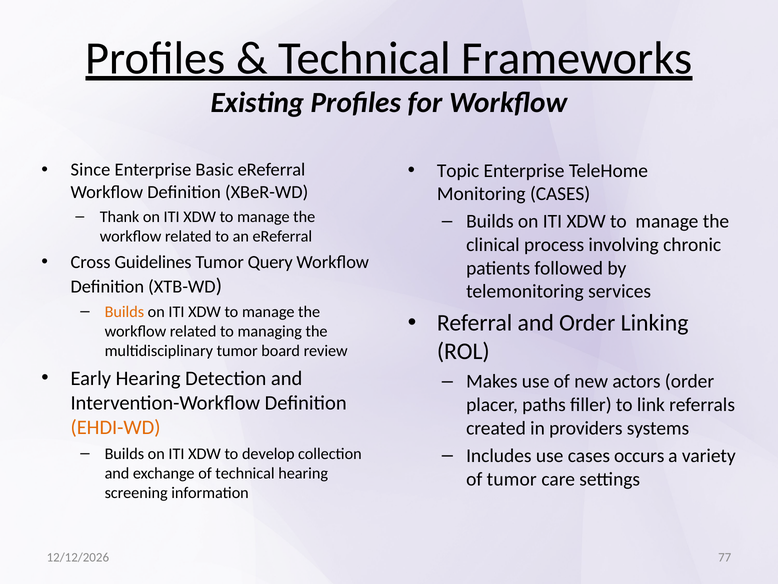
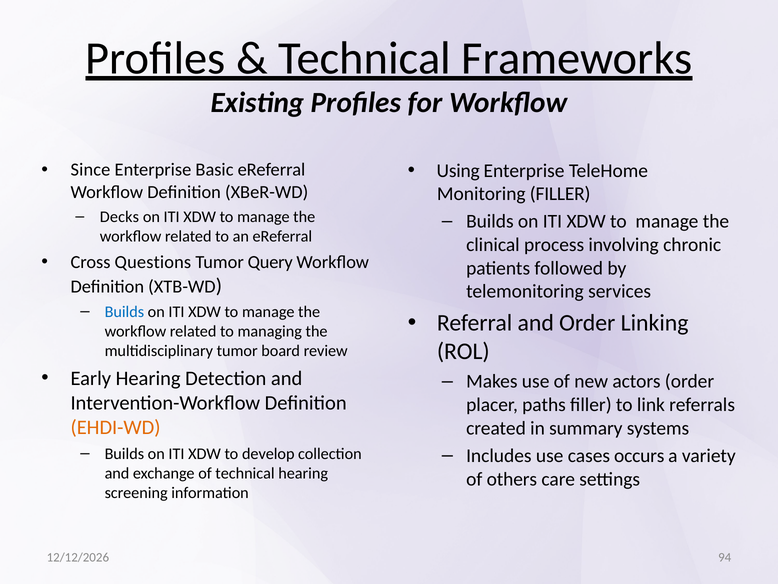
Topic: Topic -> Using
Monitoring CASES: CASES -> FILLER
Thank: Thank -> Decks
Guidelines: Guidelines -> Questions
Builds at (124, 312) colour: orange -> blue
providers: providers -> summary
of tumor: tumor -> others
77: 77 -> 94
